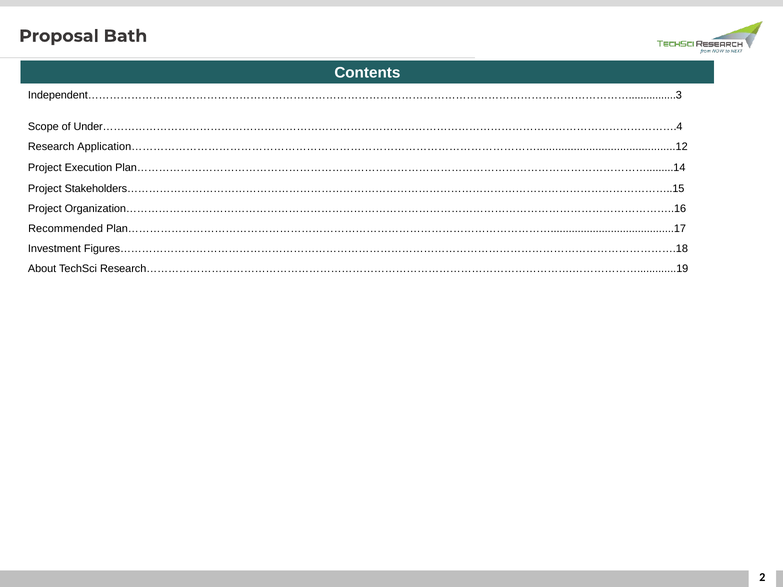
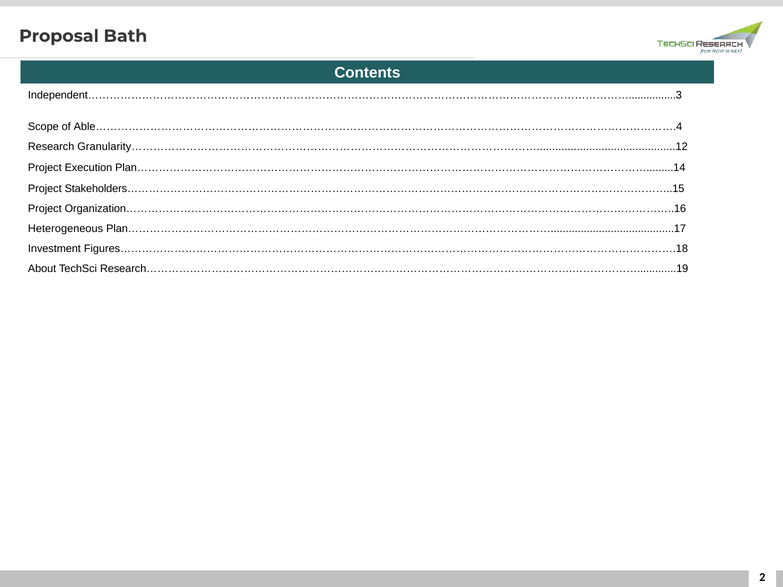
Under…………………………………………………………………………………………………………………………………………….4: Under…………………………………………………………………………………………………………………………………………….4 -> Able…………………………………………………………………………………………………………………………………………….4
Application………………………………………………………………………………………………….............................................12: Application………………………………………………………………………………………………….............................................12 -> Granularity………………………………………………………………………………………………….............................................12
Recommended: Recommended -> Heterogeneous
